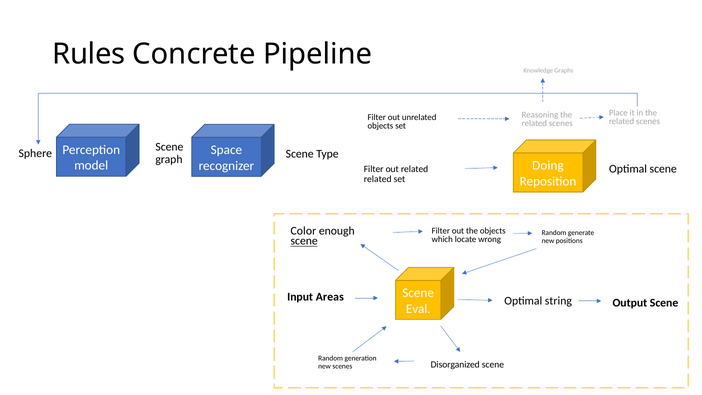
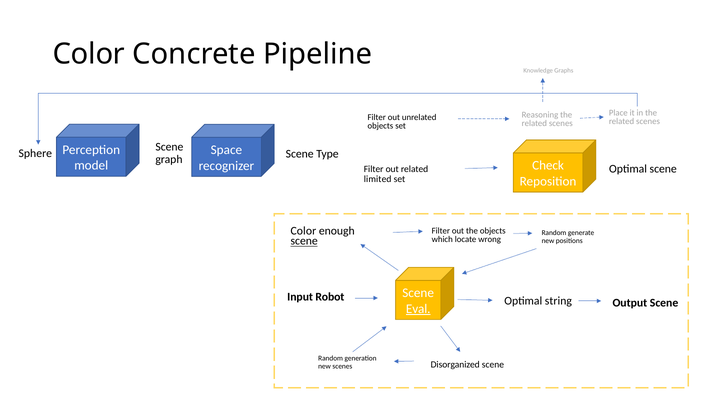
Rules at (89, 54): Rules -> Color
Doing: Doing -> Check
related at (378, 179): related -> limited
Areas: Areas -> Robot
Eval underline: none -> present
